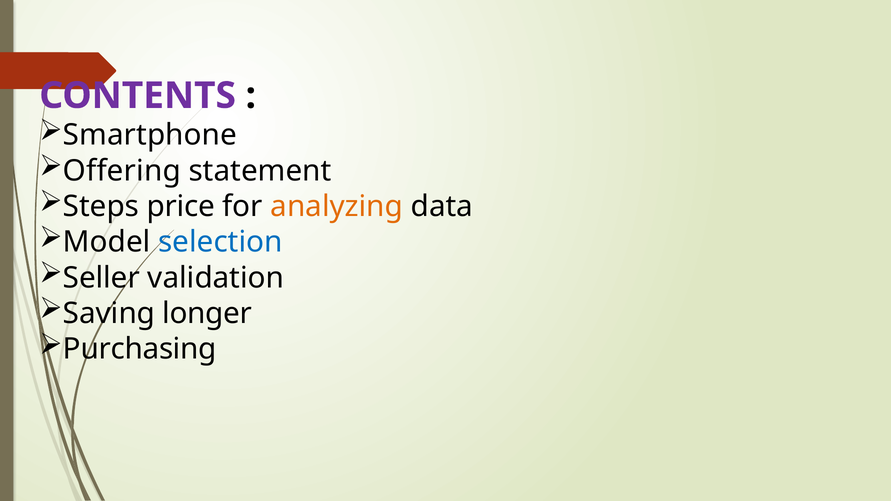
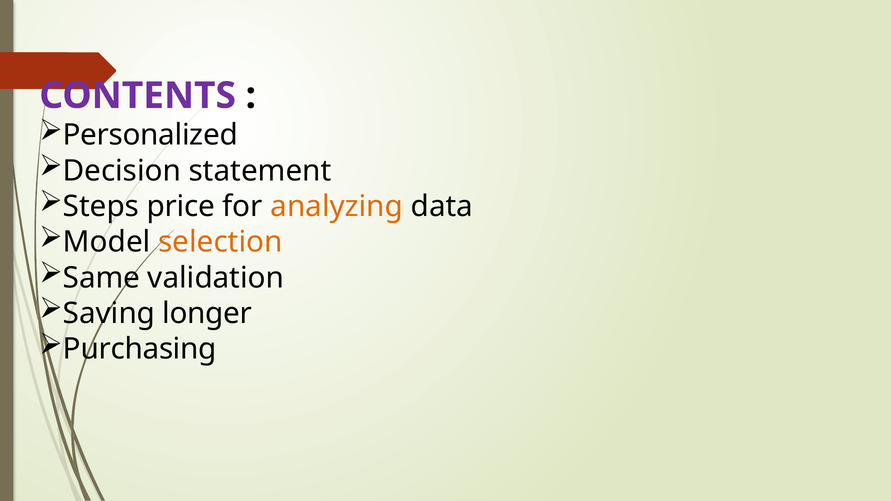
Smartphone: Smartphone -> Personalized
Offering: Offering -> Decision
selection colour: blue -> orange
Seller: Seller -> Same
